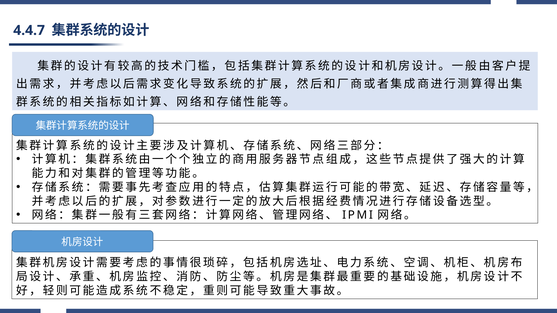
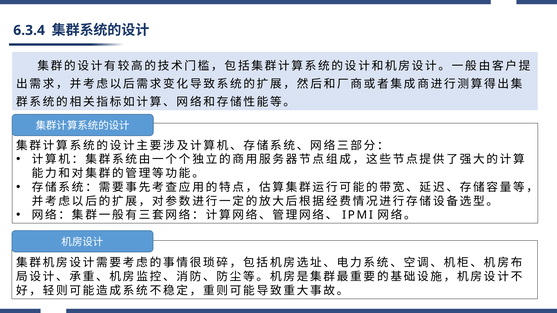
4.4.7: 4.4.7 -> 6.3.4
